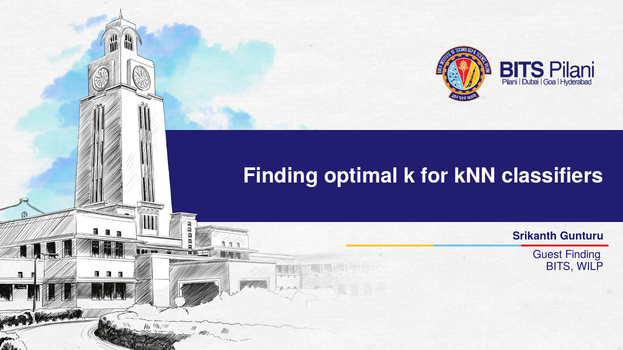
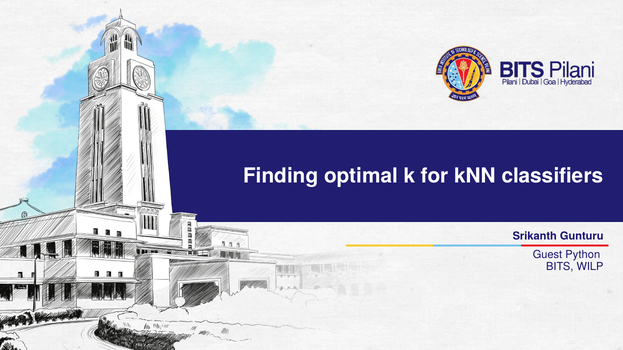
Guest Finding: Finding -> Python
